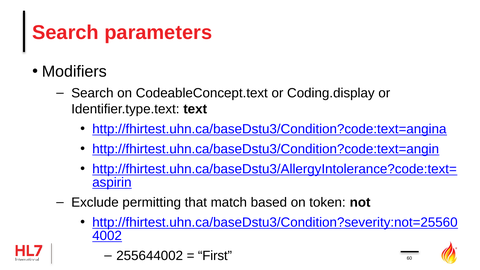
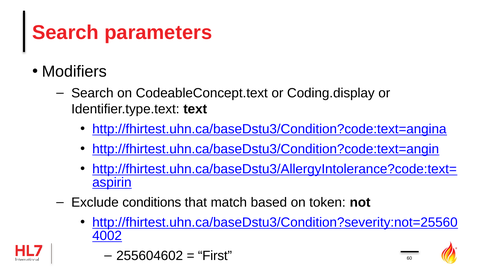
permitting: permitting -> conditions
255644002: 255644002 -> 255604602
